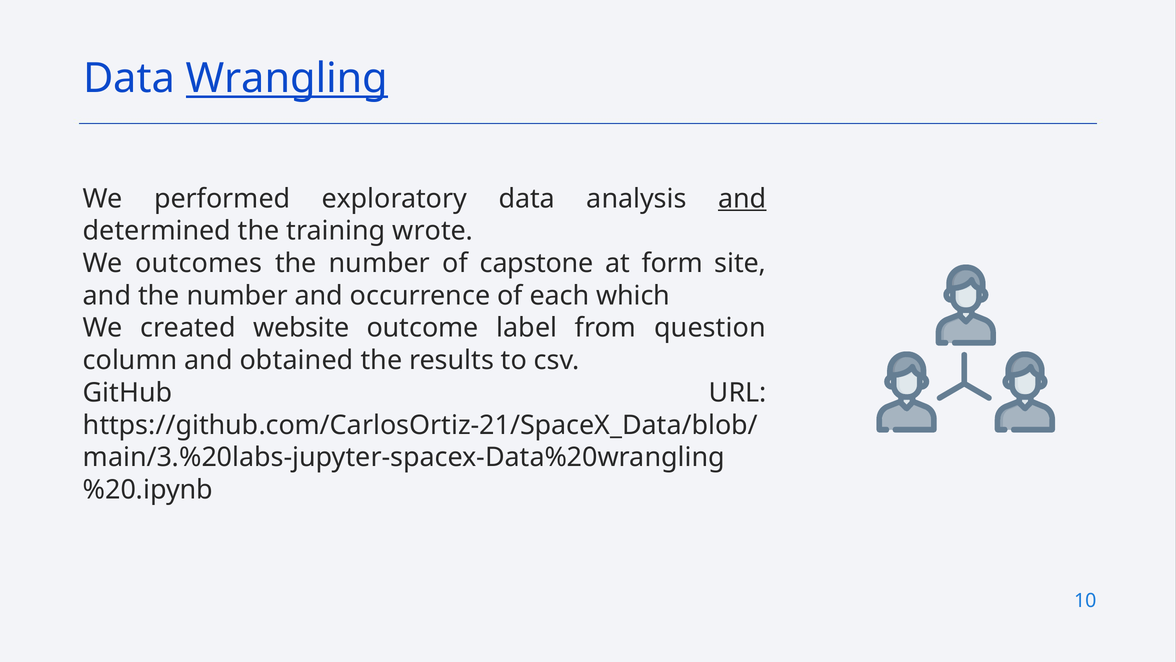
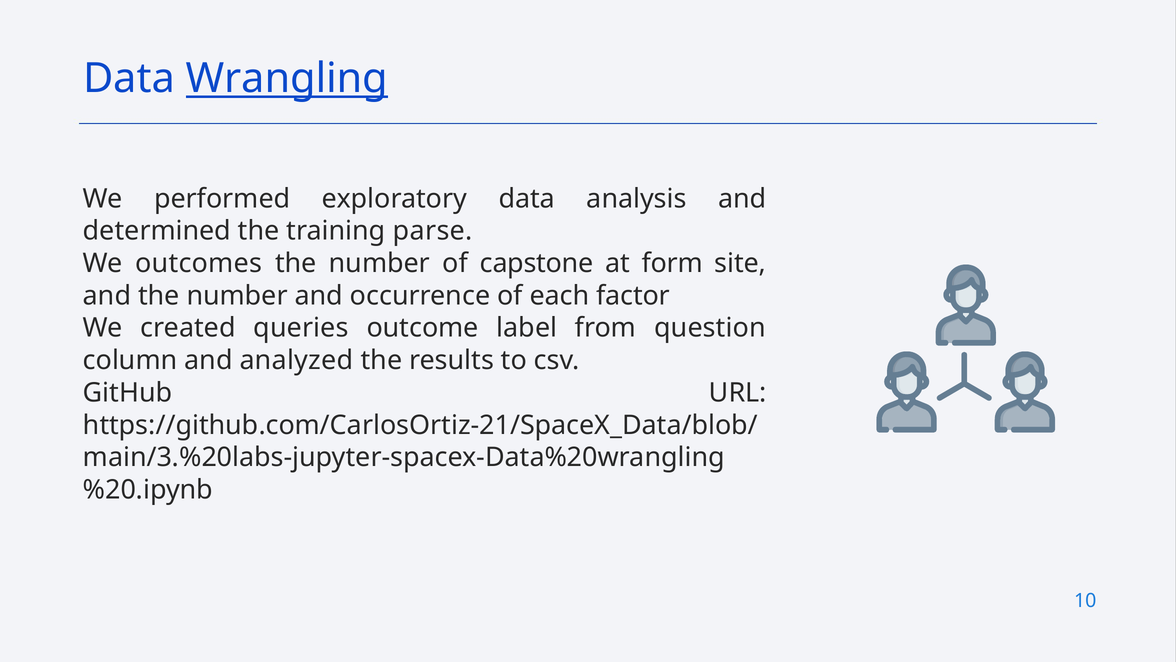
and at (742, 198) underline: present -> none
wrote: wrote -> parse
which: which -> factor
website: website -> queries
obtained: obtained -> analyzed
